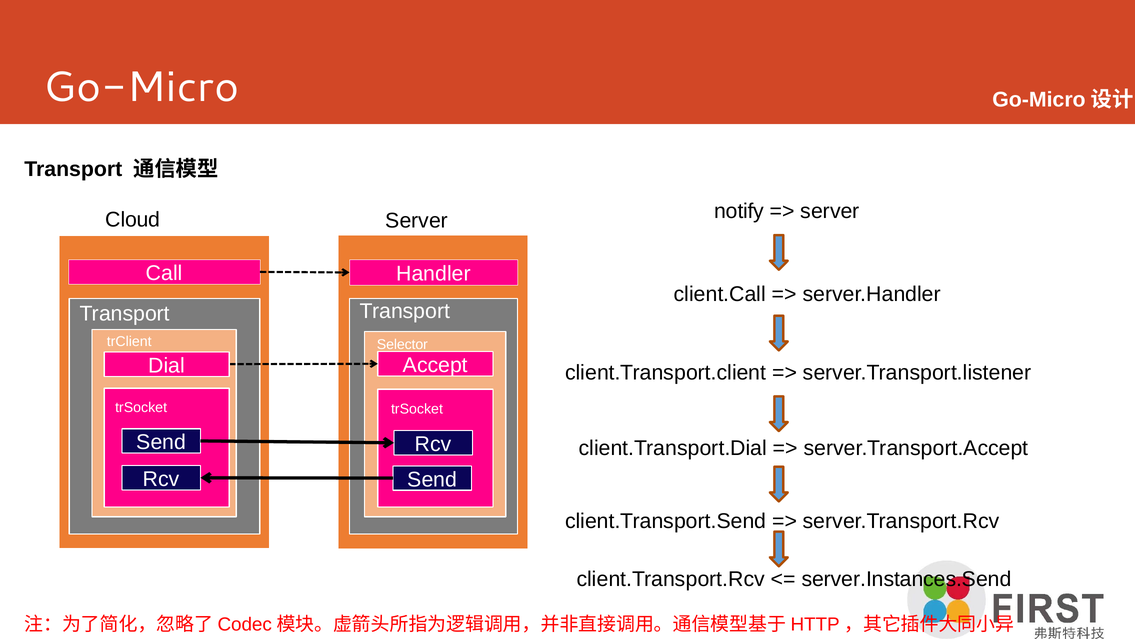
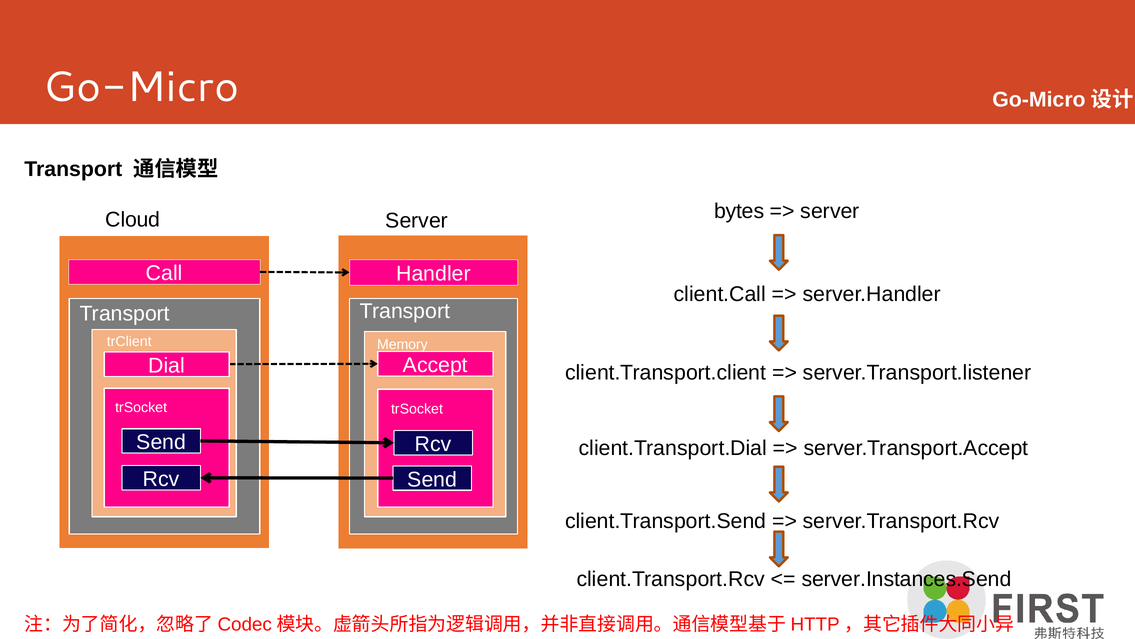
notify: notify -> bytes
Selector: Selector -> Memory
